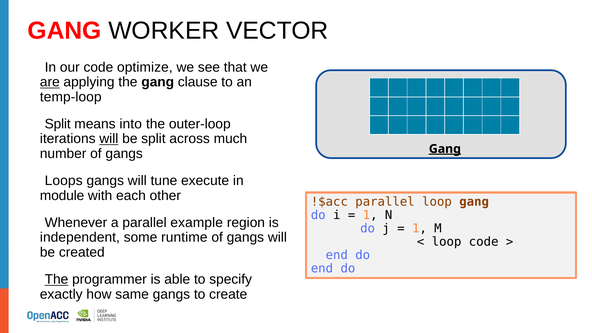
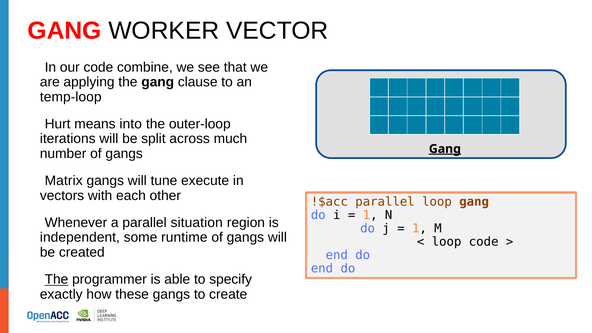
optimize: optimize -> combine
are underline: present -> none
Split at (58, 124): Split -> Hurt
will at (109, 139) underline: present -> none
Loops: Loops -> Matrix
module: module -> vectors
example: example -> situation
same: same -> these
